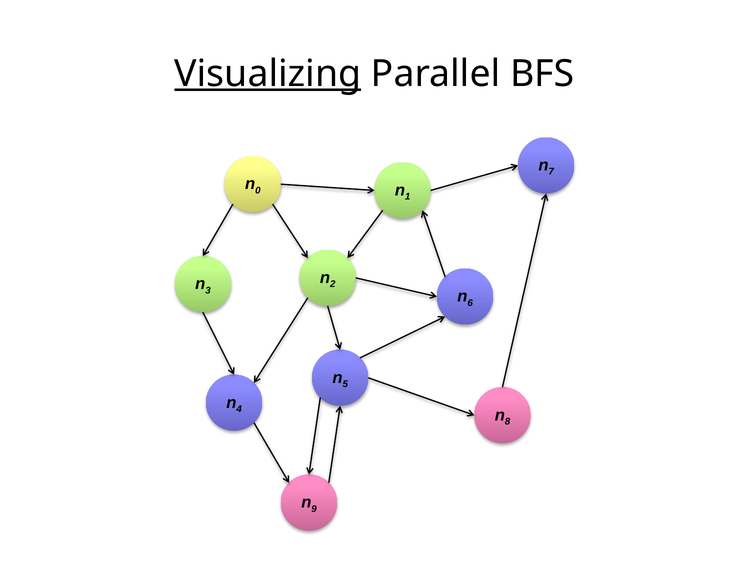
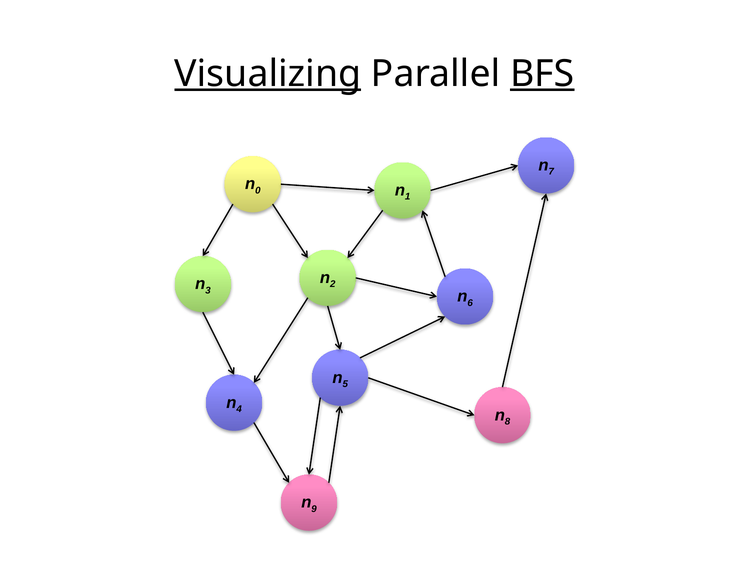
BFS underline: none -> present
